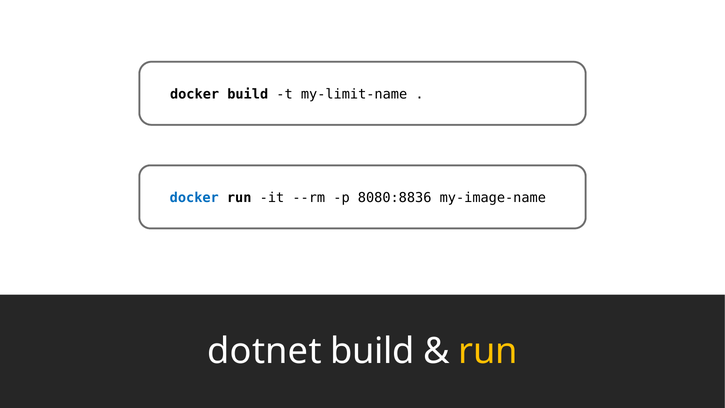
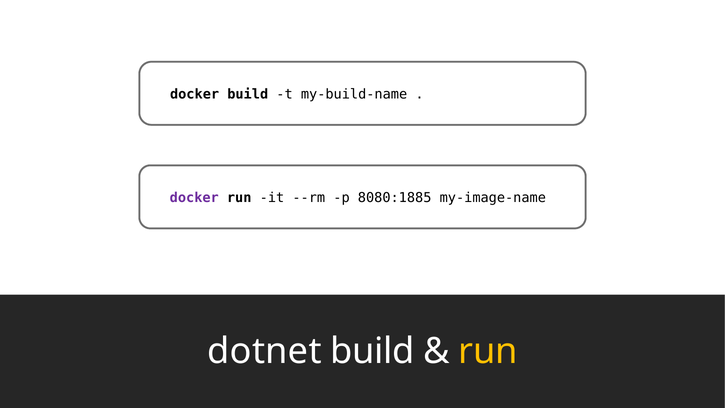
my-limit-name: my-limit-name -> my-build-name
docker at (194, 198) colour: blue -> purple
8080:8836: 8080:8836 -> 8080:1885
